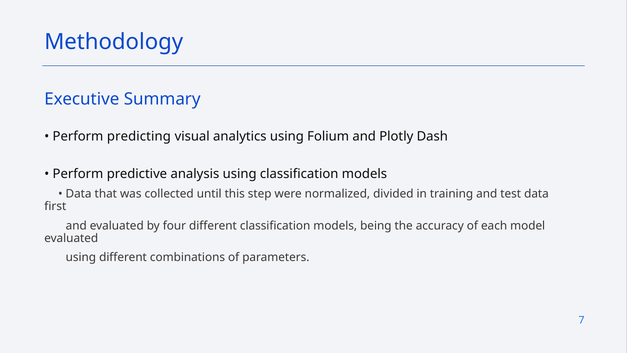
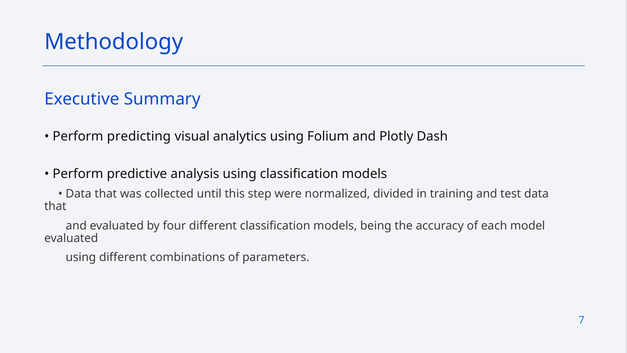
first at (55, 206): first -> that
